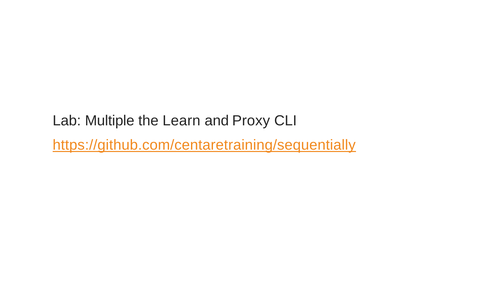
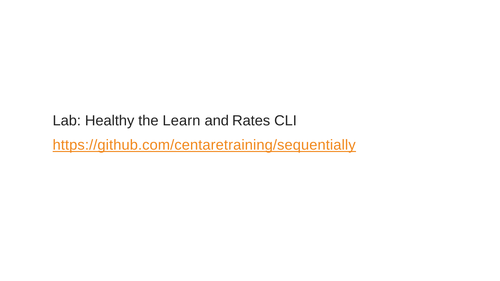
Multiple: Multiple -> Healthy
Proxy: Proxy -> Rates
